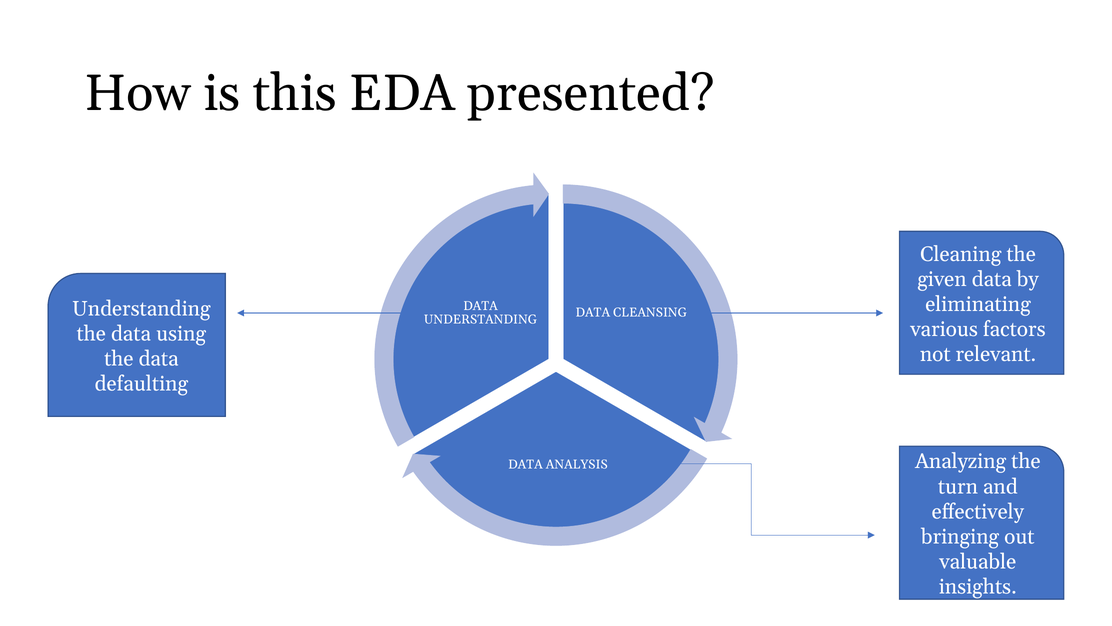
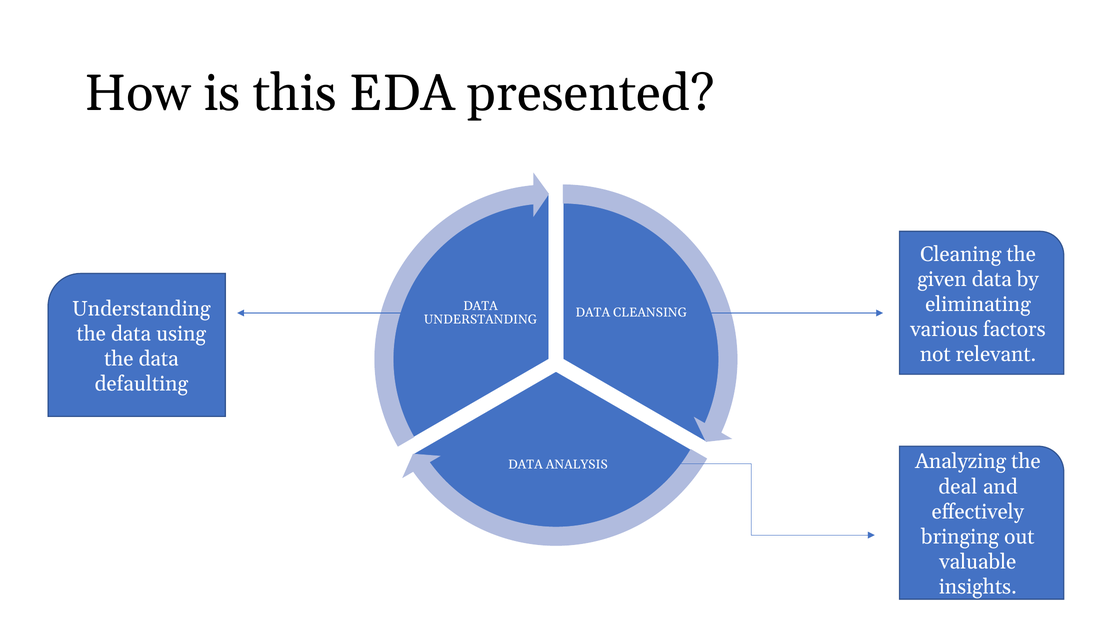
turn: turn -> deal
